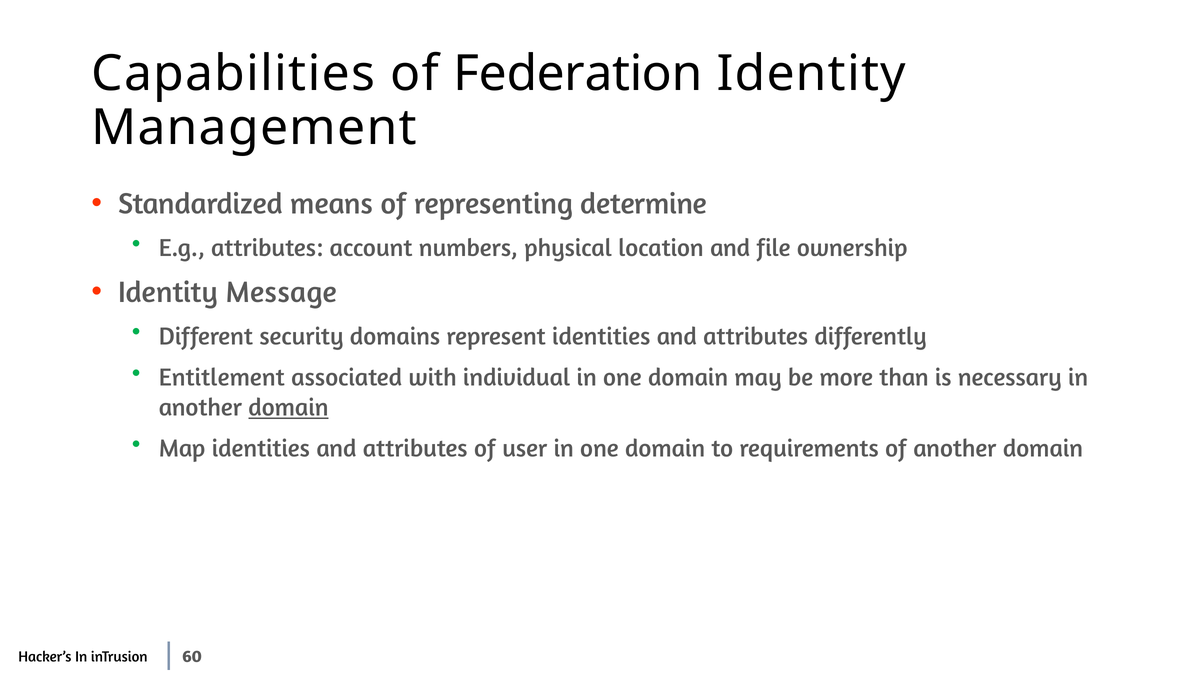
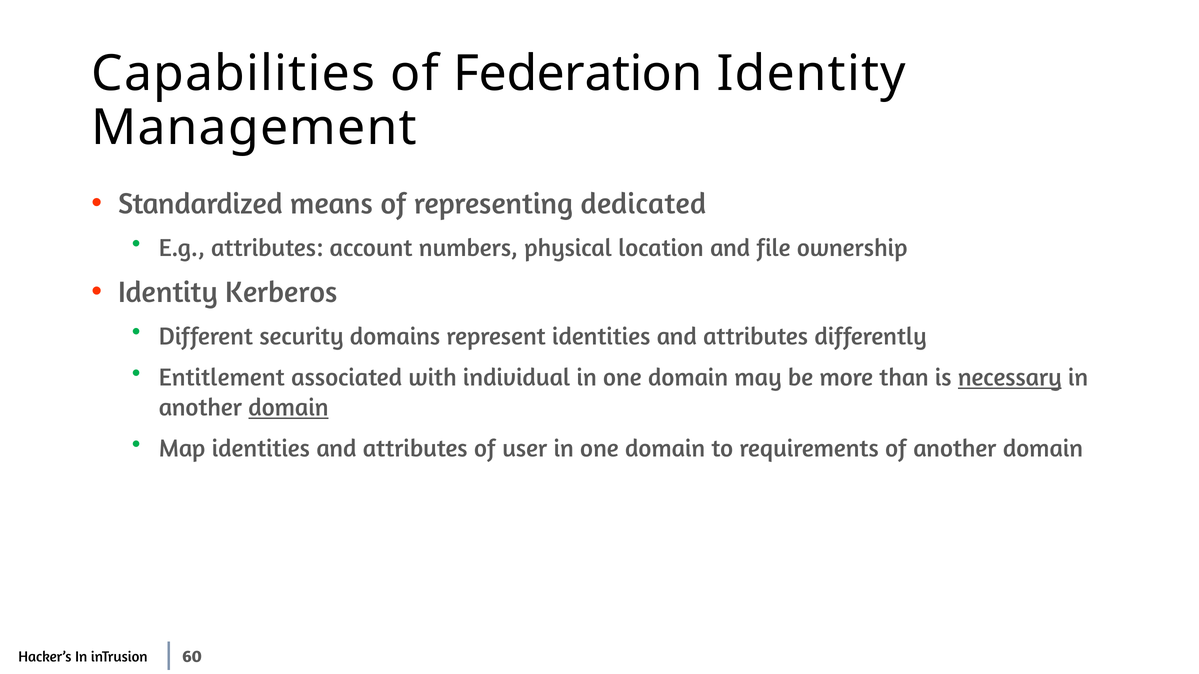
determine: determine -> dedicated
Message: Message -> Kerberos
necessary underline: none -> present
